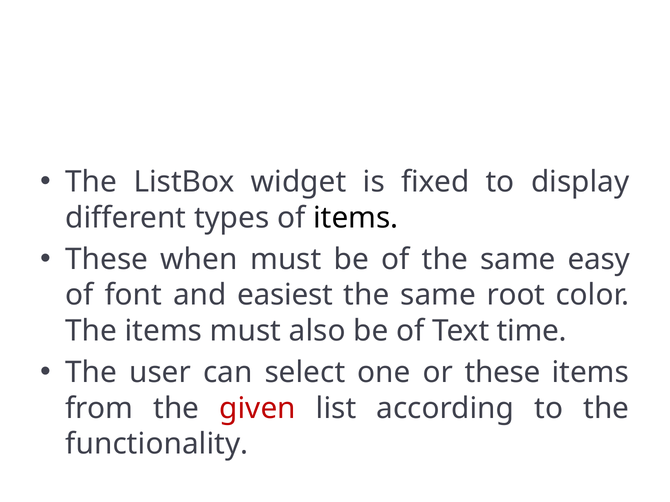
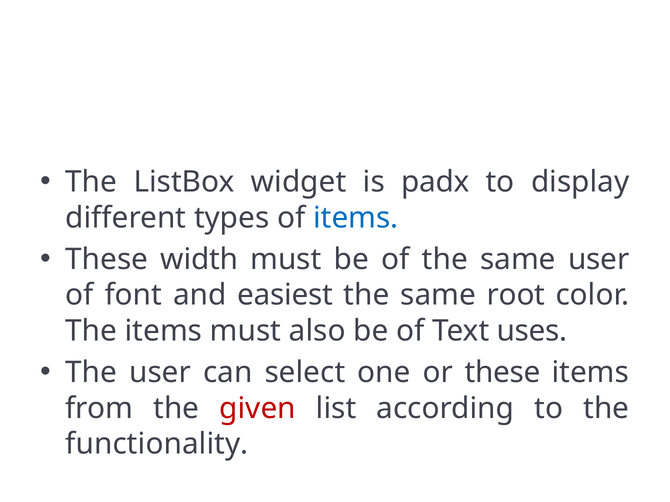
fixed: fixed -> padx
items at (356, 218) colour: black -> blue
when: when -> width
same easy: easy -> user
time: time -> uses
